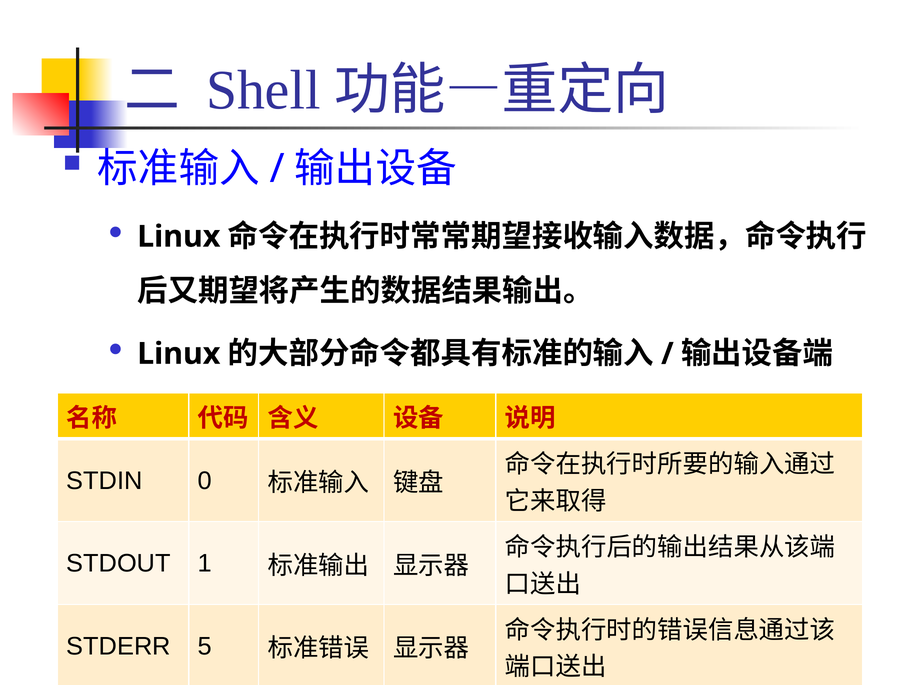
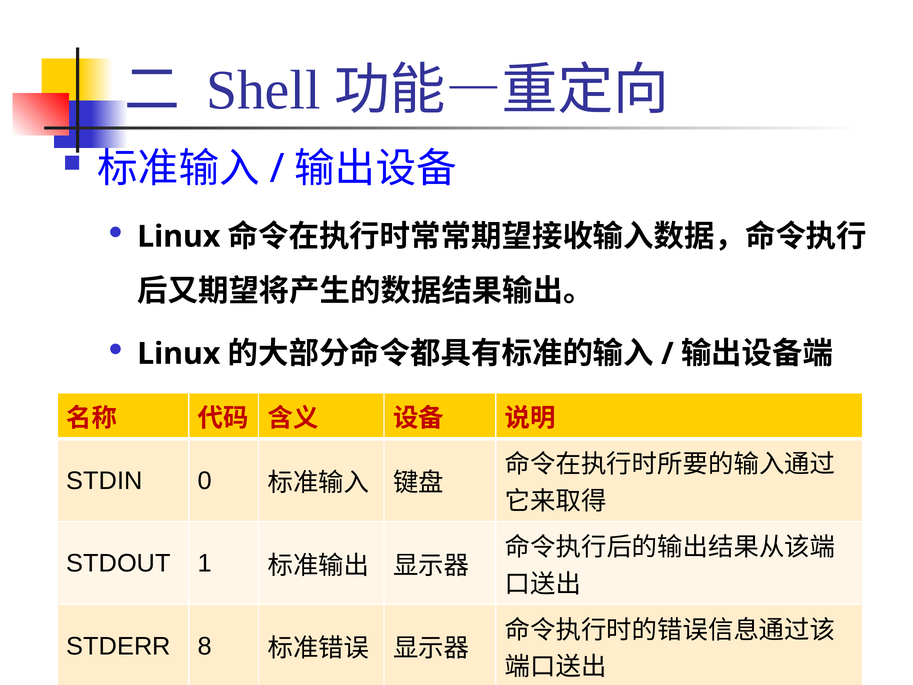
5: 5 -> 8
